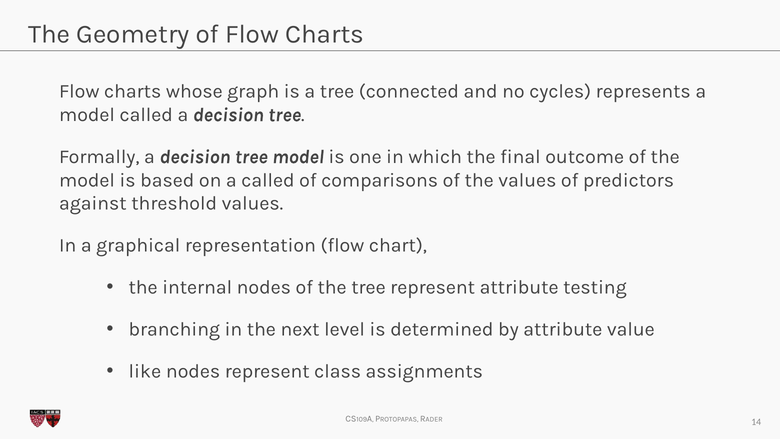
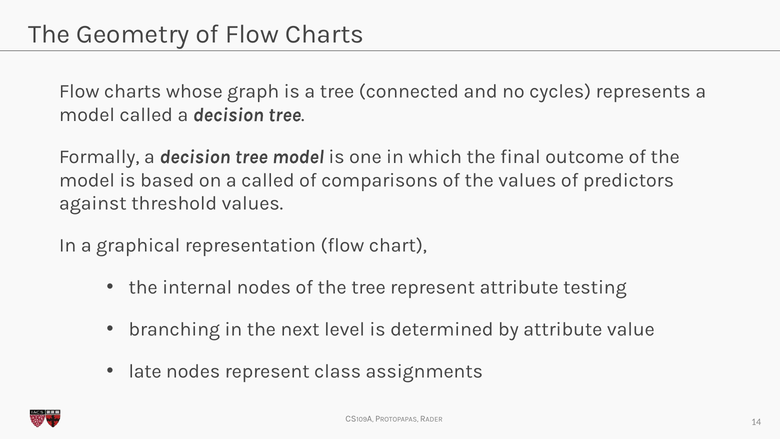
like: like -> late
